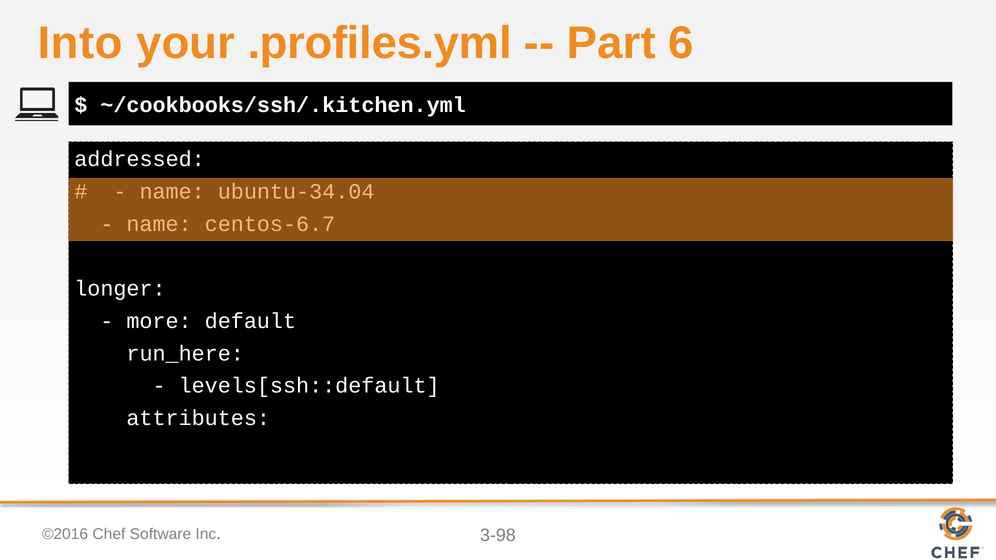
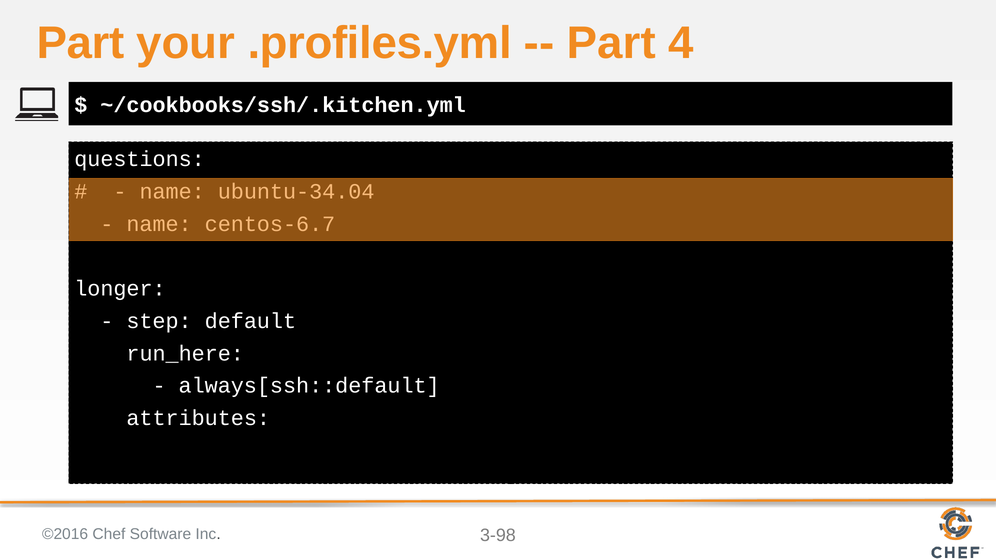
Into at (80, 43): Into -> Part
6: 6 -> 4
addressed: addressed -> questions
more: more -> step
levels[ssh::default: levels[ssh::default -> always[ssh::default
